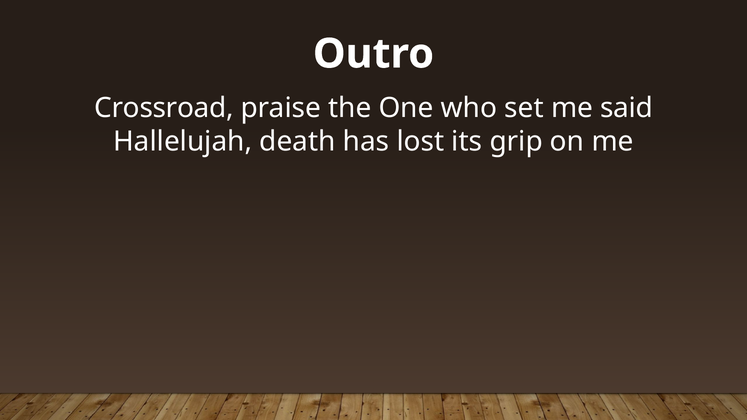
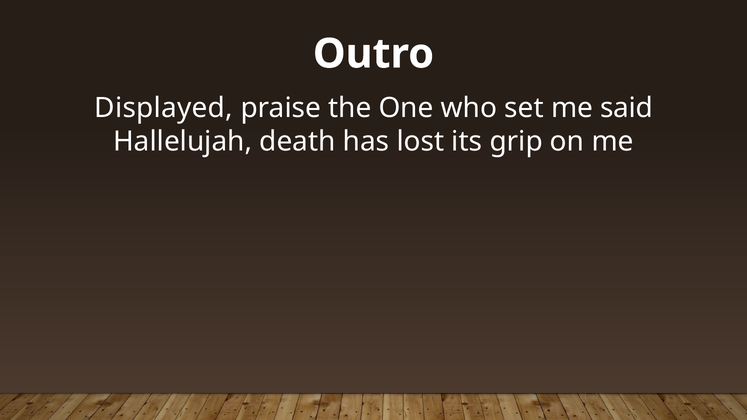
Crossroad: Crossroad -> Displayed
